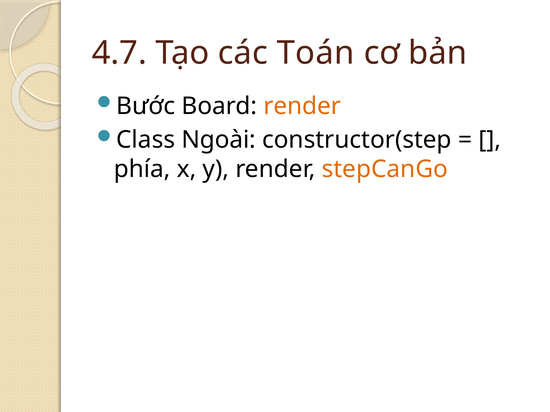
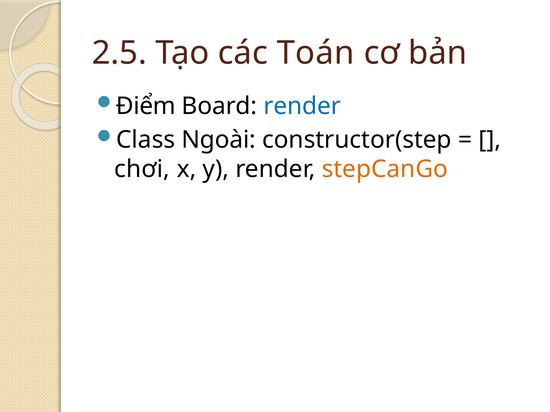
4.7: 4.7 -> 2.5
Bước: Bước -> Điểm
render at (302, 106) colour: orange -> blue
phía: phía -> chơi
